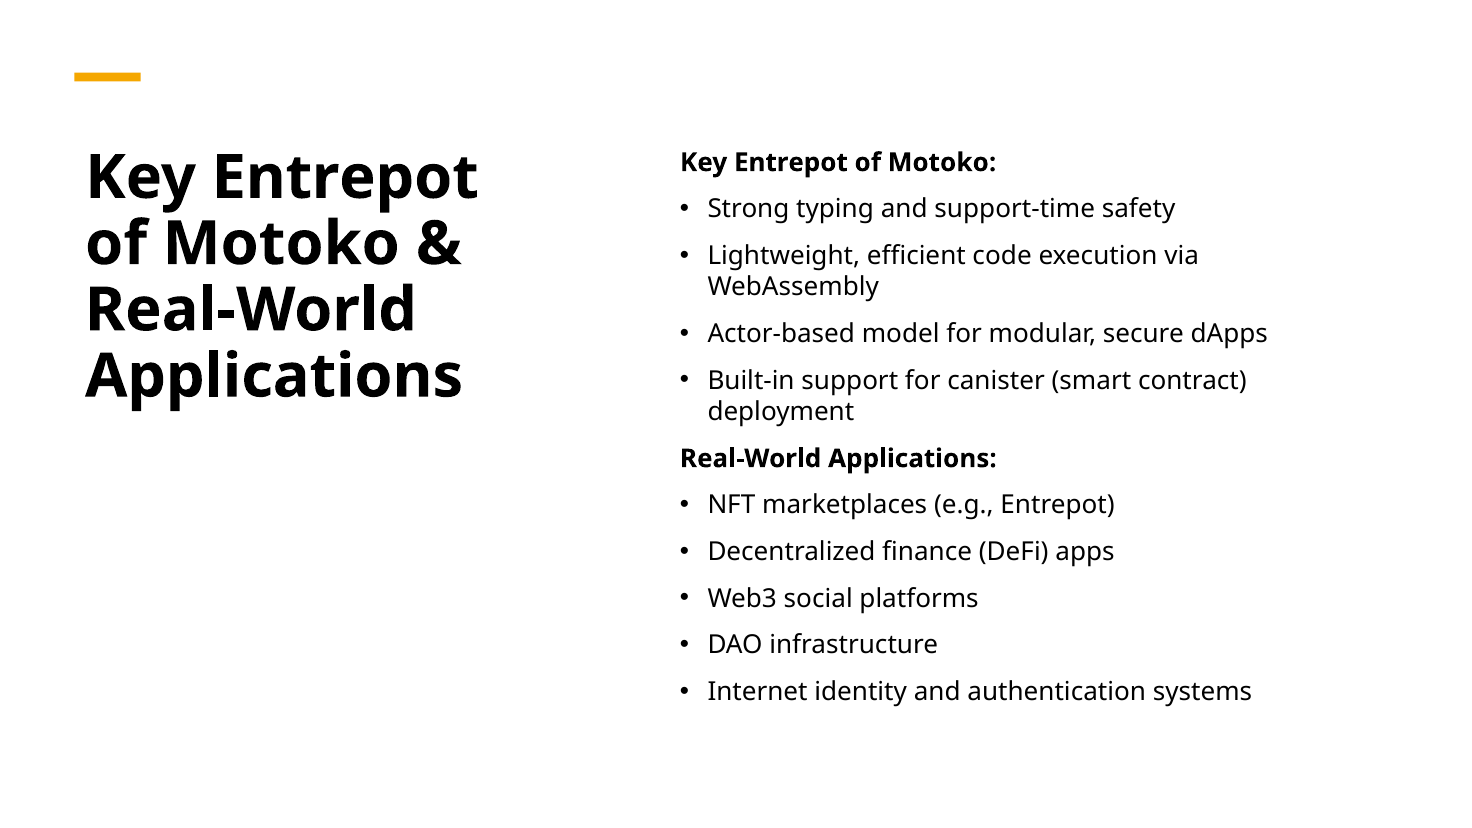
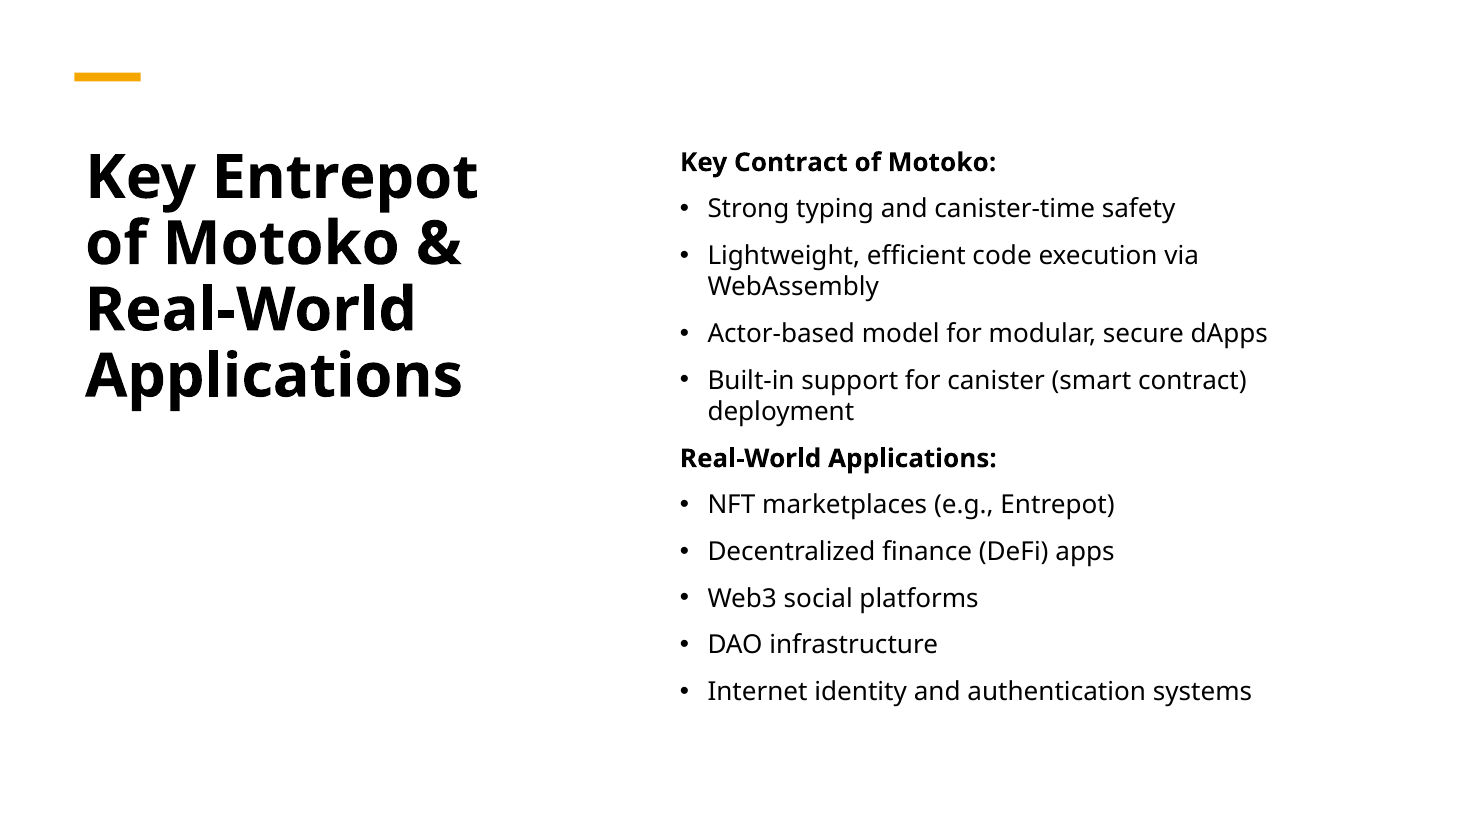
Entrepot at (791, 163): Entrepot -> Contract
support-time: support-time -> canister-time
